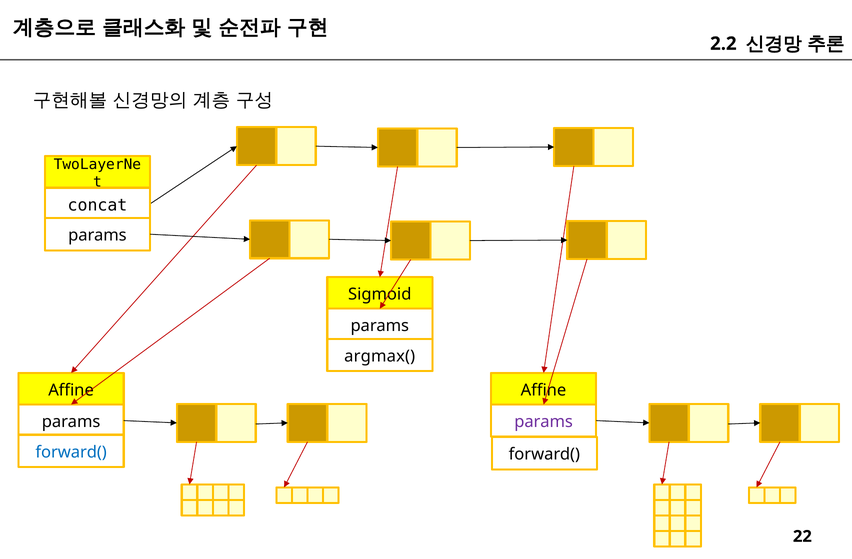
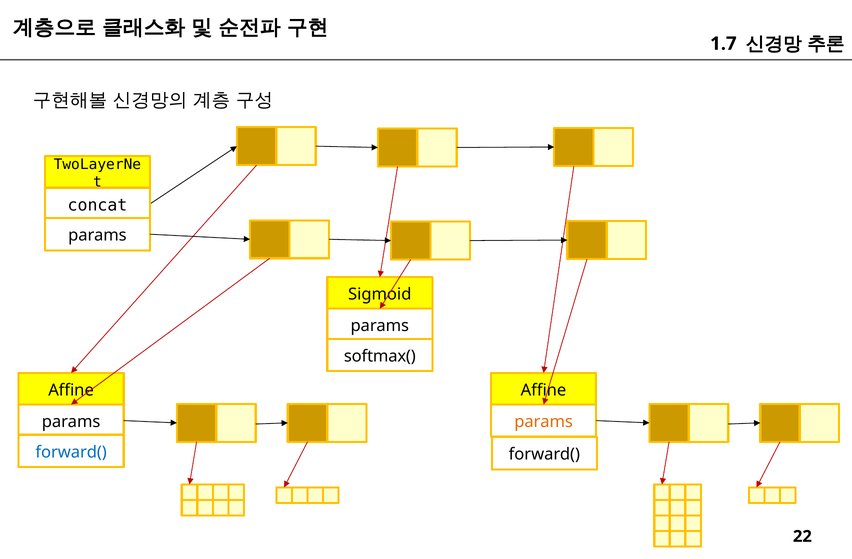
2.2: 2.2 -> 1.7
argmax(: argmax( -> softmax(
params at (544, 422) colour: purple -> orange
